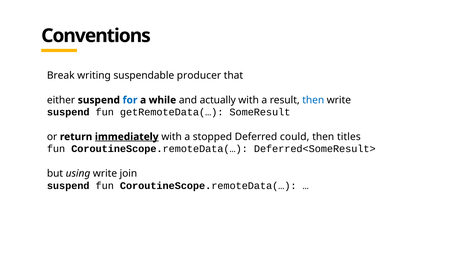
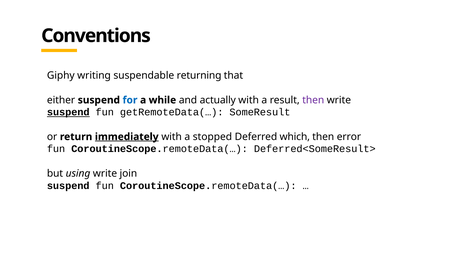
Break: Break -> Giphy
producer: producer -> returning
then at (313, 100) colour: blue -> purple
suspend at (68, 112) underline: none -> present
could: could -> which
titles: titles -> error
